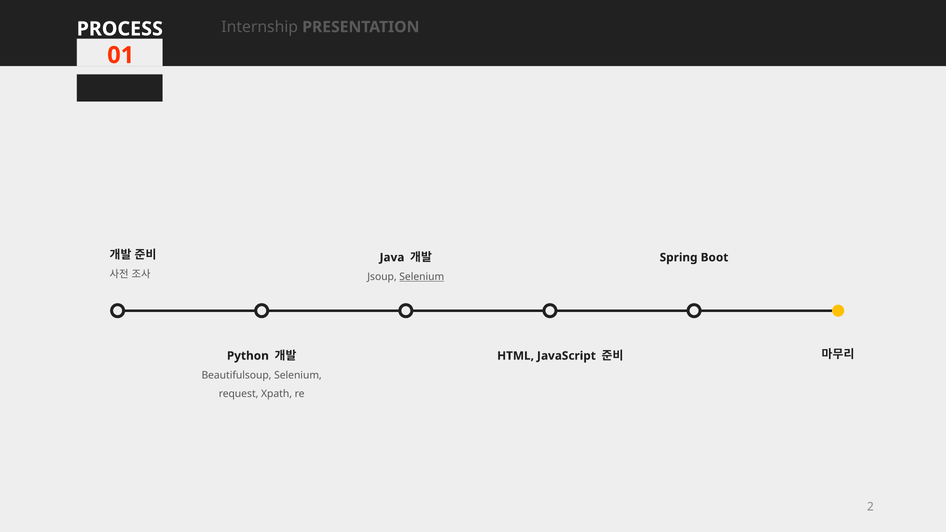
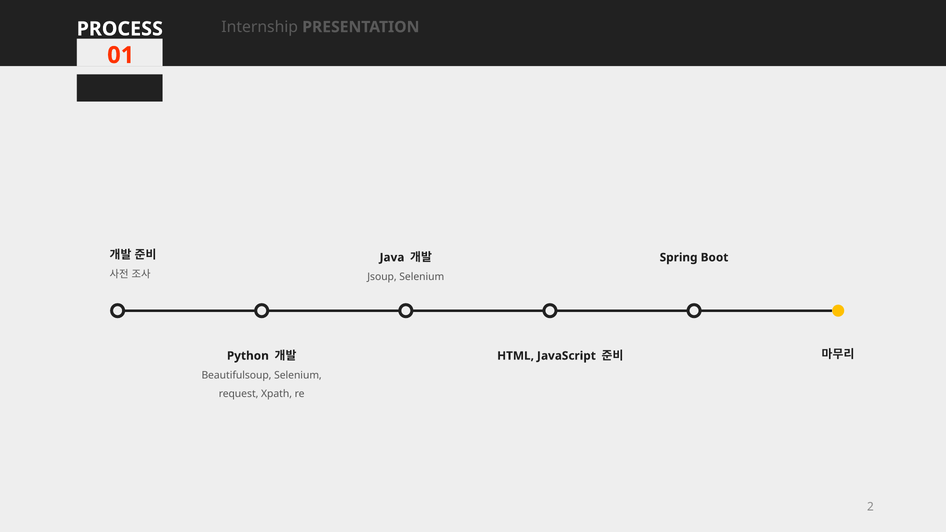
Selenium at (422, 277) underline: present -> none
